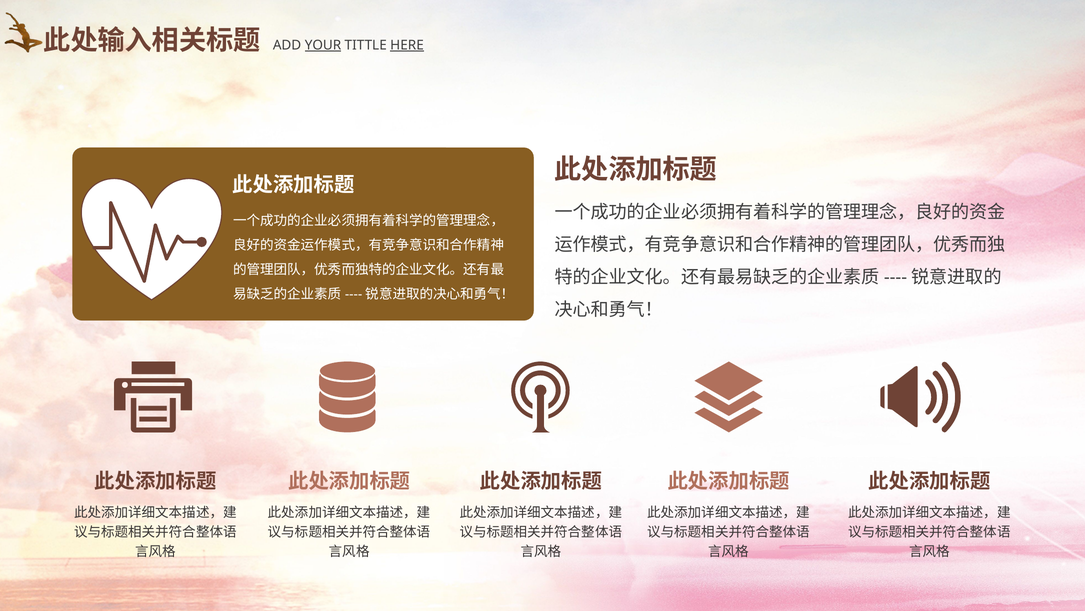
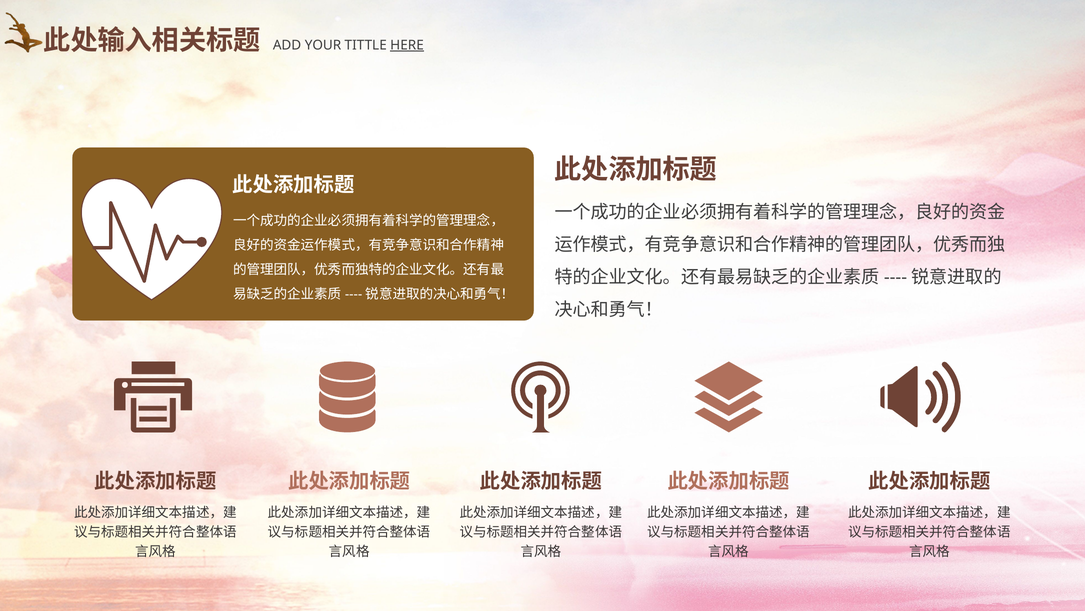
YOUR underline: present -> none
